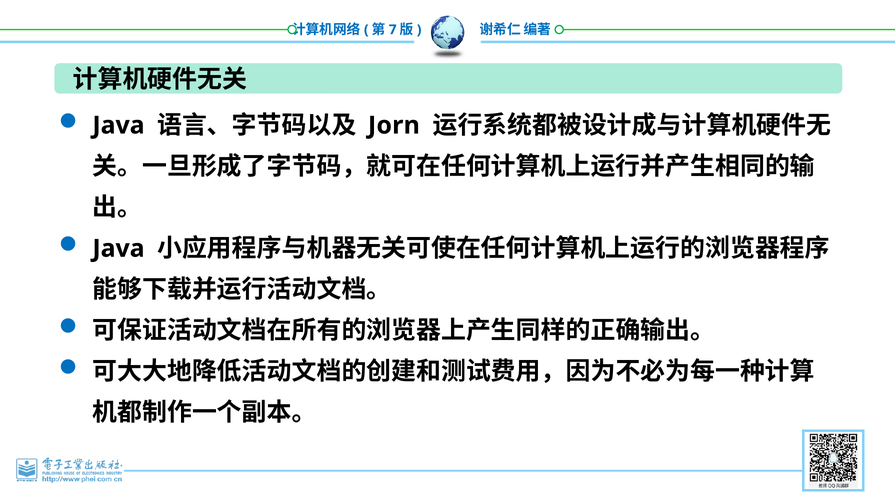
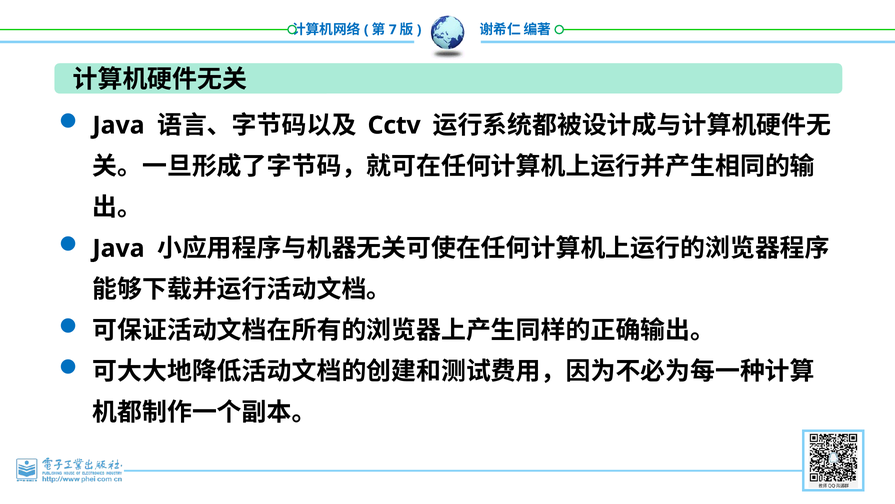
Jorn: Jorn -> Cctv
